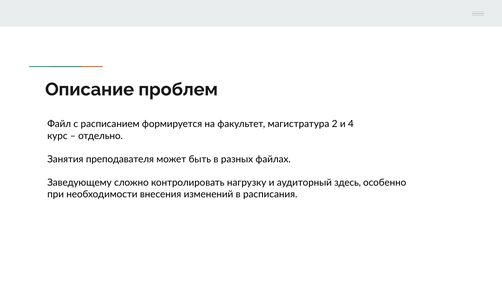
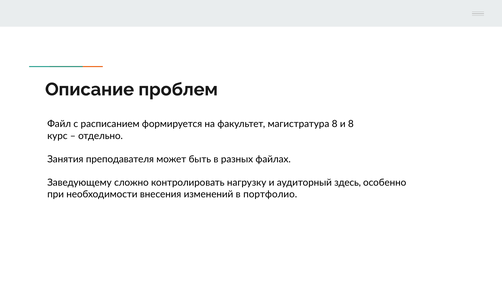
магистратура 2: 2 -> 8
и 4: 4 -> 8
расписания: расписания -> портфолио
